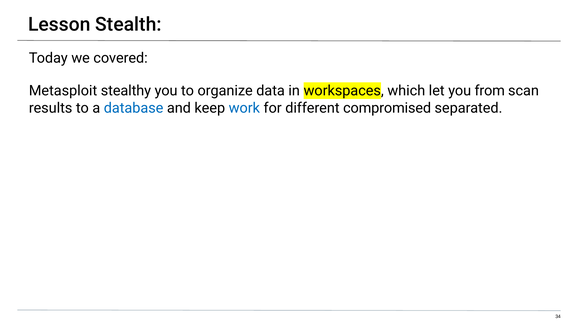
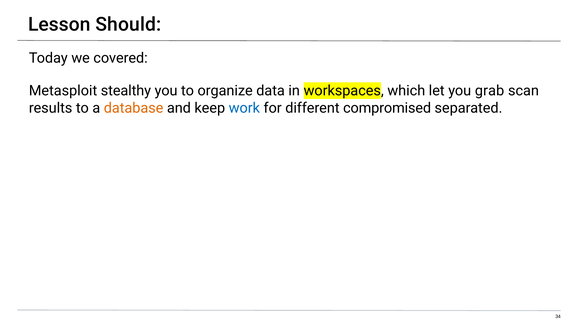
Stealth: Stealth -> Should
from: from -> grab
database colour: blue -> orange
